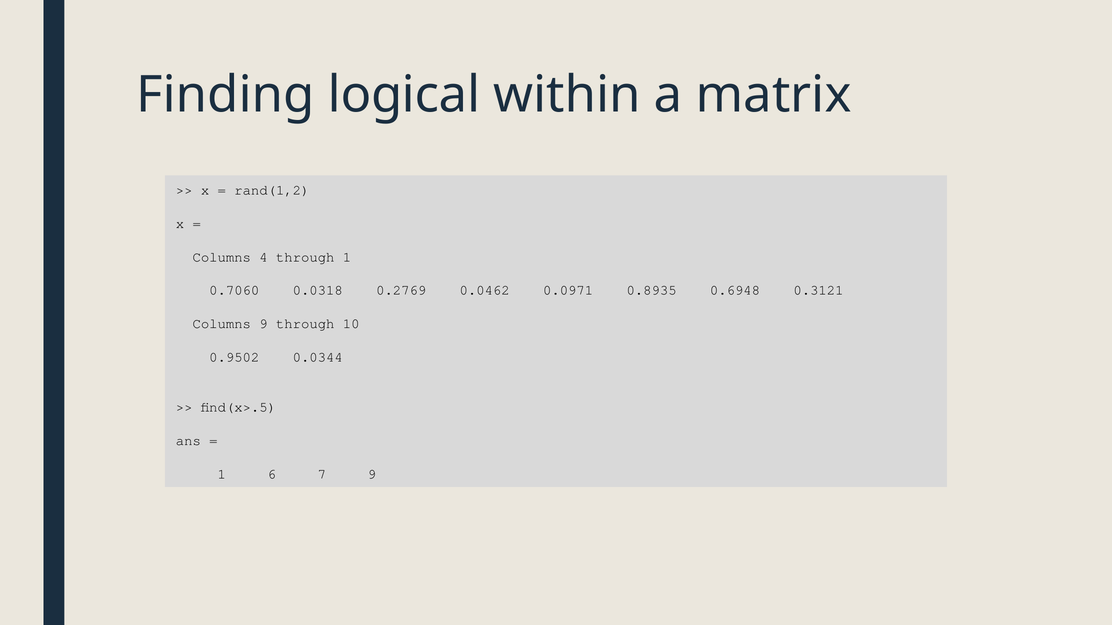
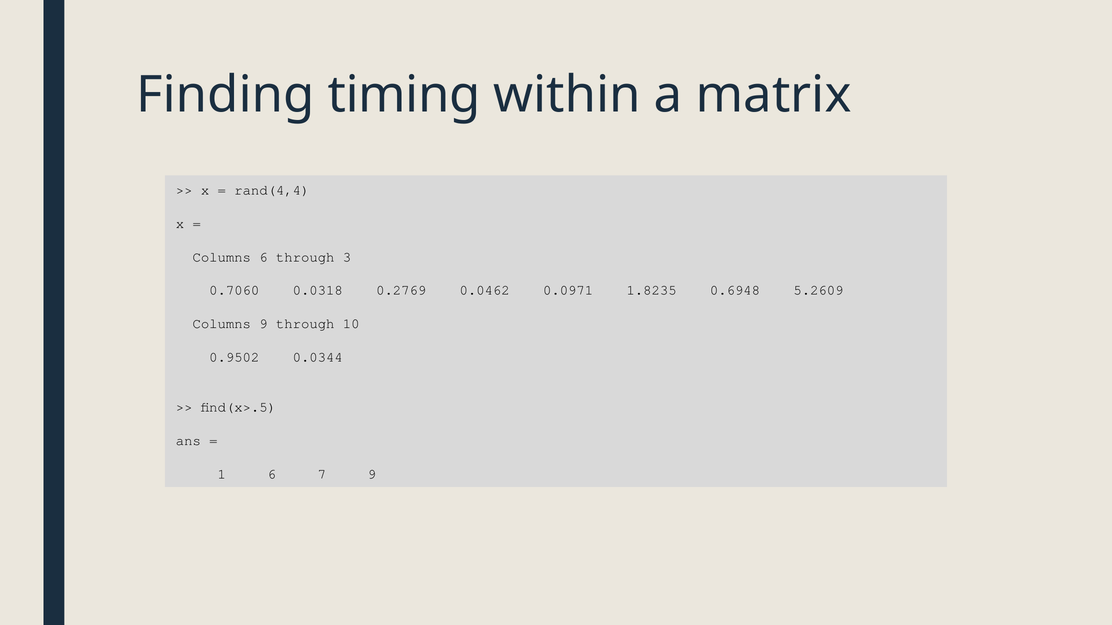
logical: logical -> timing
rand(1,2: rand(1,2 -> rand(4,4
Columns 4: 4 -> 6
through 1: 1 -> 3
0.8935: 0.8935 -> 1.8235
0.3121: 0.3121 -> 5.2609
